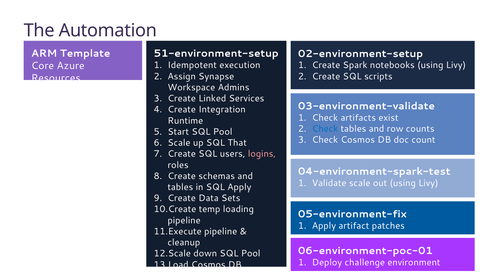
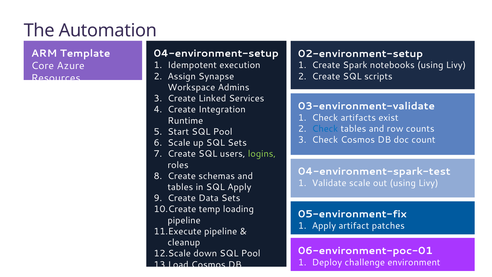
51-environment-setup: 51-environment-setup -> 04-environment-setup
SQL That: That -> Sets
logins colour: pink -> light green
